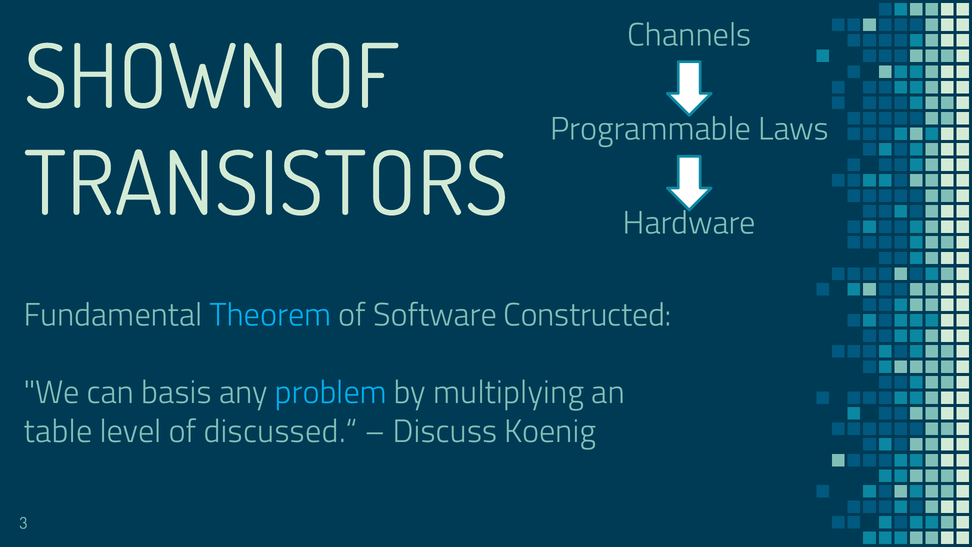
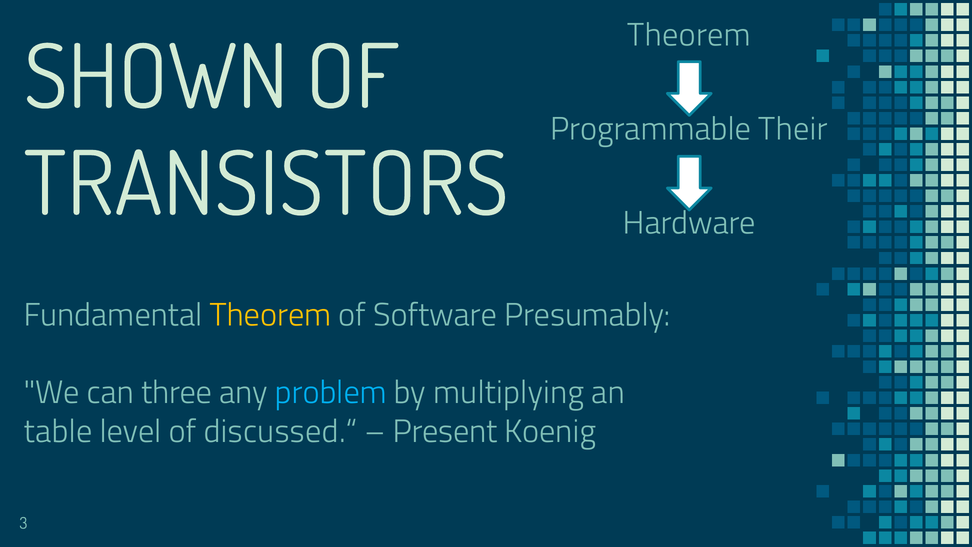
Channels at (689, 35): Channels -> Theorem
Laws: Laws -> Their
Theorem at (271, 315) colour: light blue -> yellow
Constructed: Constructed -> Presumably
basis: basis -> three
Discuss: Discuss -> Present
